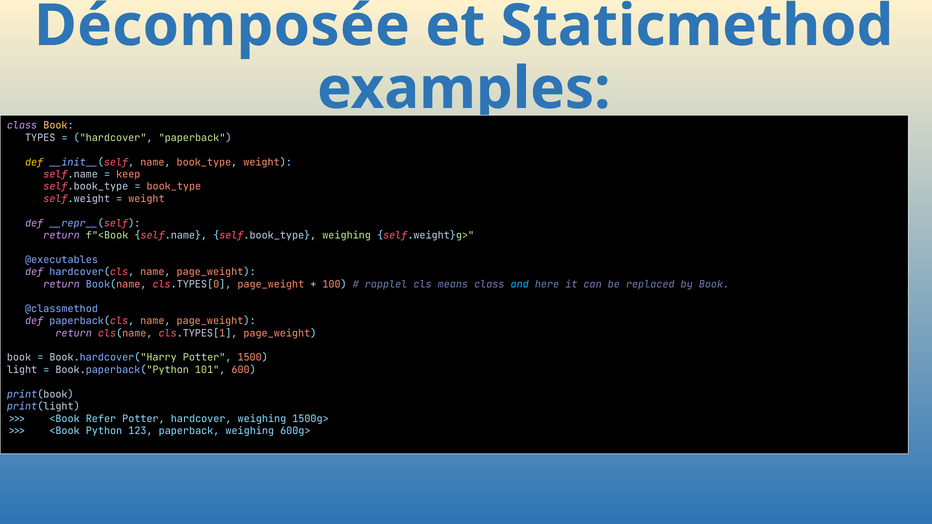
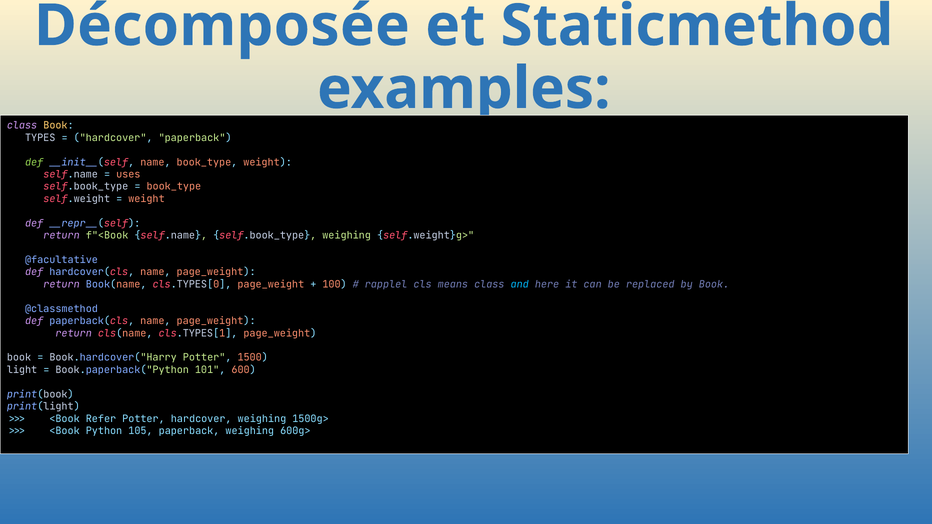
def at (34, 162) colour: yellow -> light green
keep: keep -> uses
@executables: @executables -> @facultative
123: 123 -> 105
